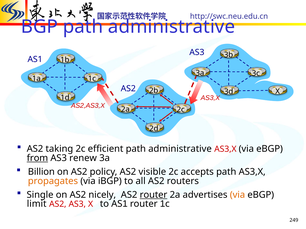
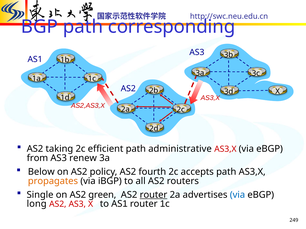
BGP path administrative: administrative -> corresponding
from underline: present -> none
Billion: Billion -> Below
visible: visible -> fourth
nicely: nicely -> green
via at (237, 195) colour: orange -> blue
limit: limit -> long
